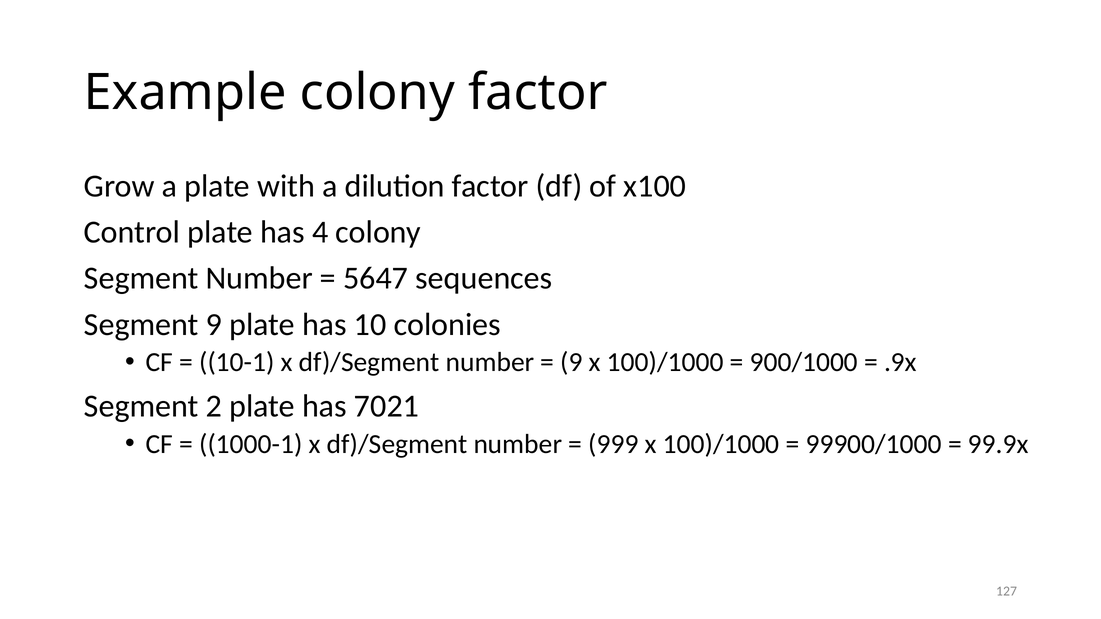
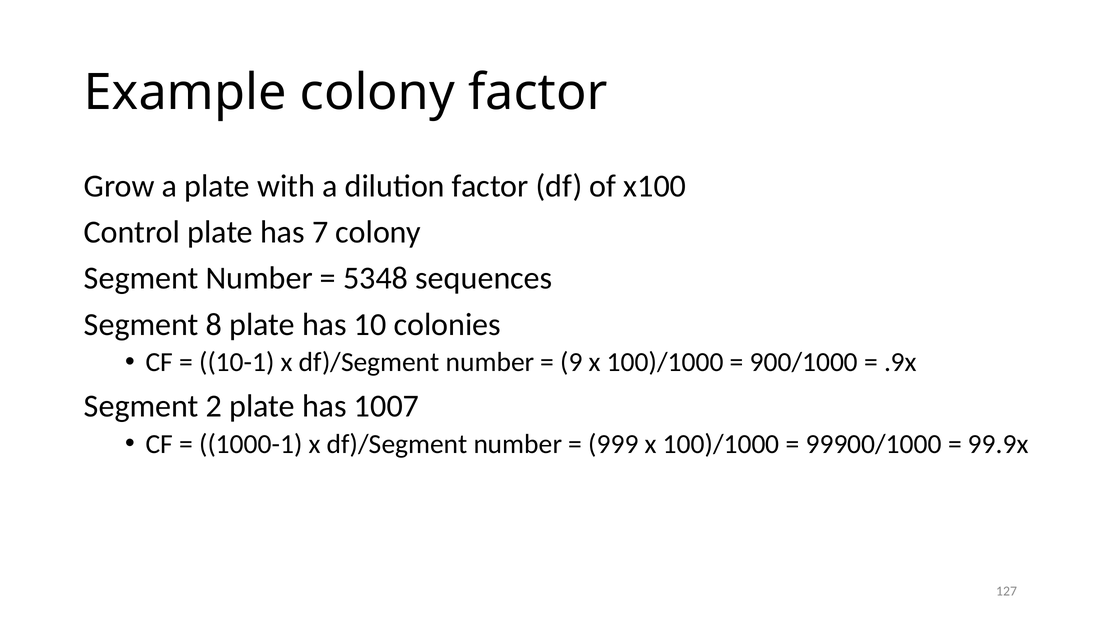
4: 4 -> 7
5647: 5647 -> 5348
Segment 9: 9 -> 8
7021: 7021 -> 1007
